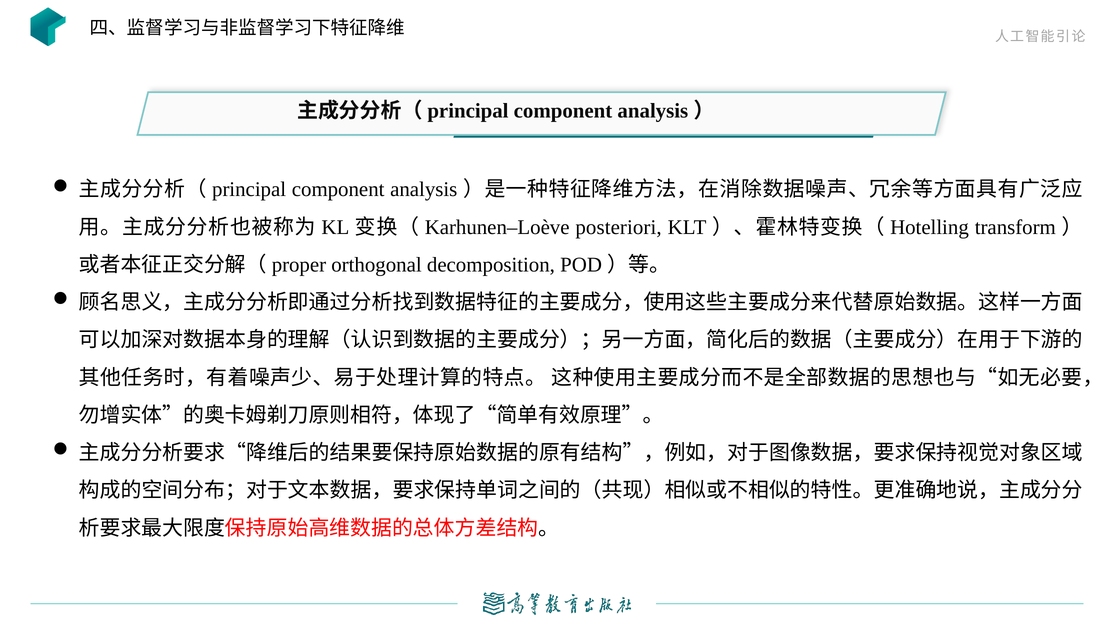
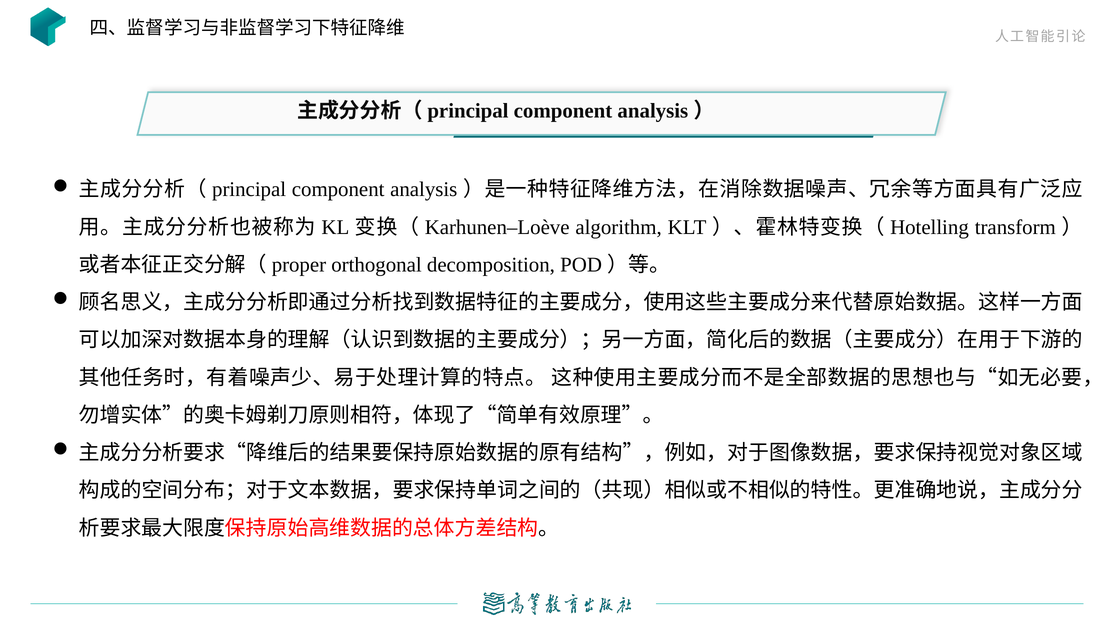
posteriori: posteriori -> algorithm
